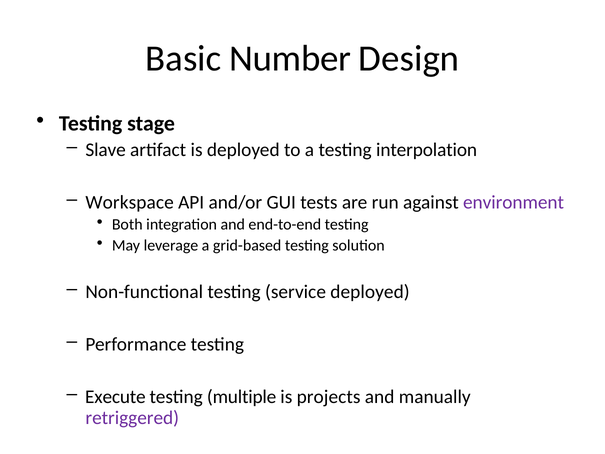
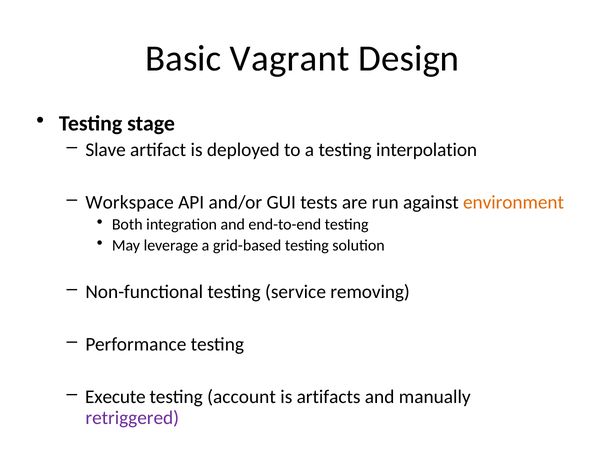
Number: Number -> Vagrant
environment colour: purple -> orange
service deployed: deployed -> removing
multiple: multiple -> account
projects: projects -> artifacts
